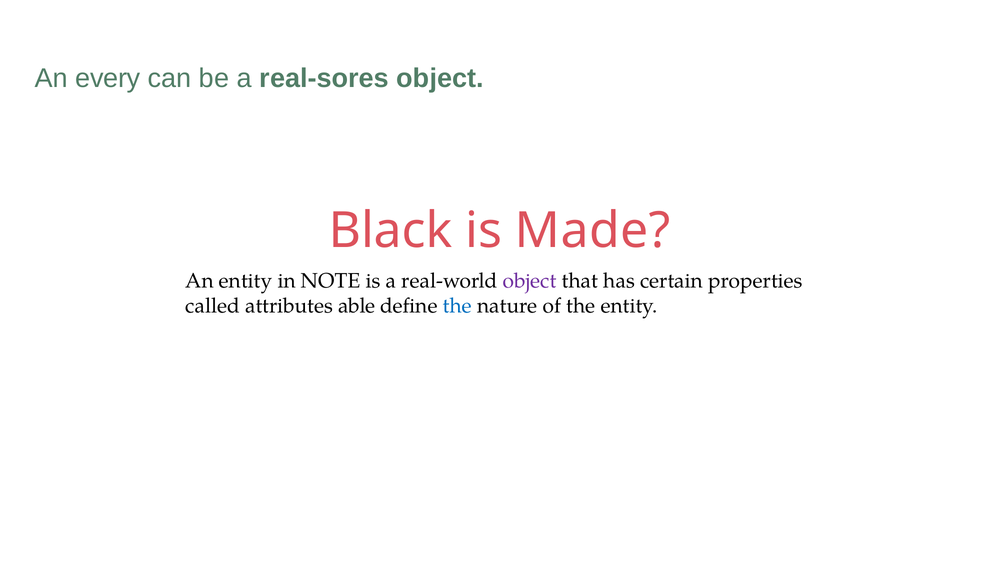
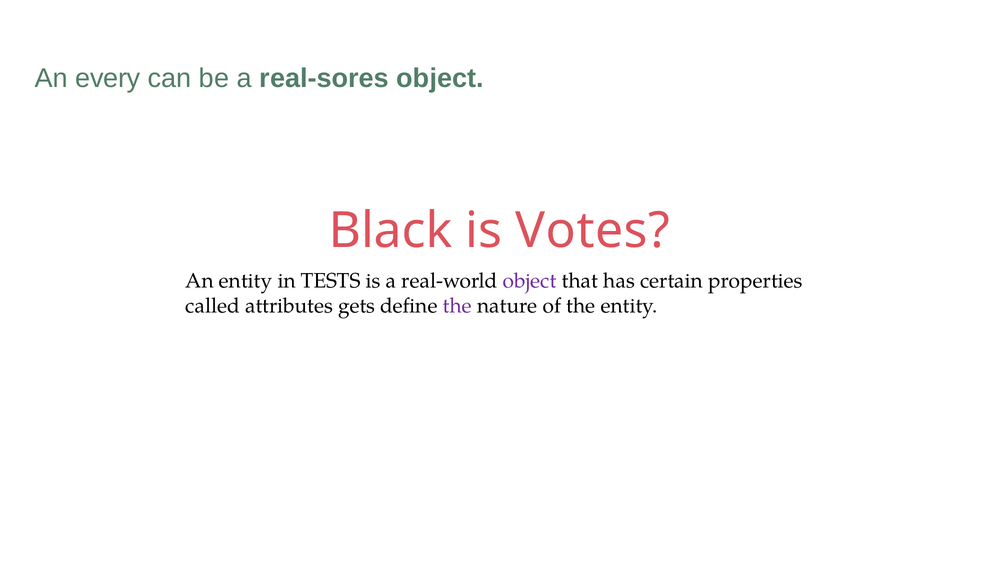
Made: Made -> Votes
NOTE: NOTE -> TESTS
able: able -> gets
the at (457, 306) colour: blue -> purple
